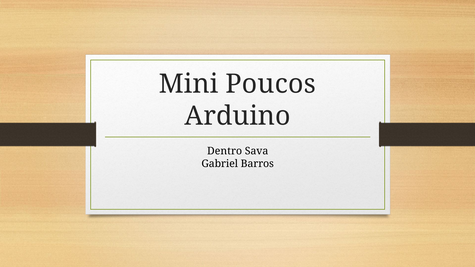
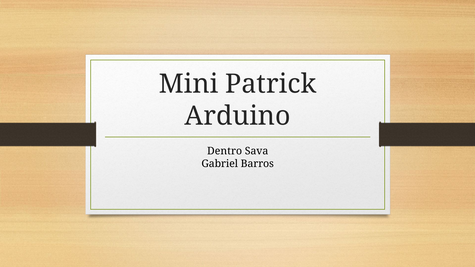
Poucos: Poucos -> Patrick
